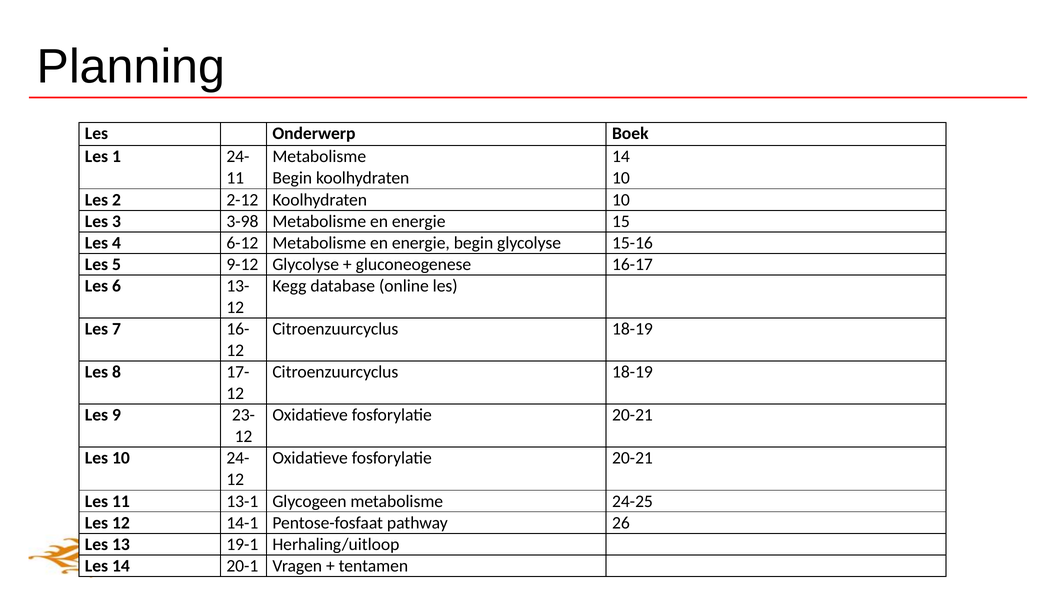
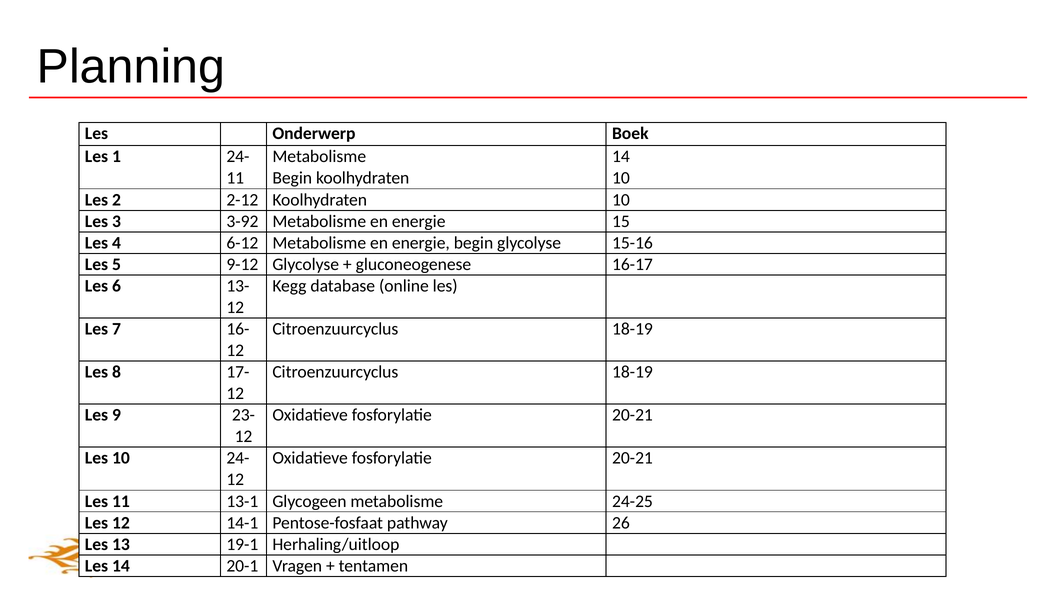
3-98: 3-98 -> 3-92
